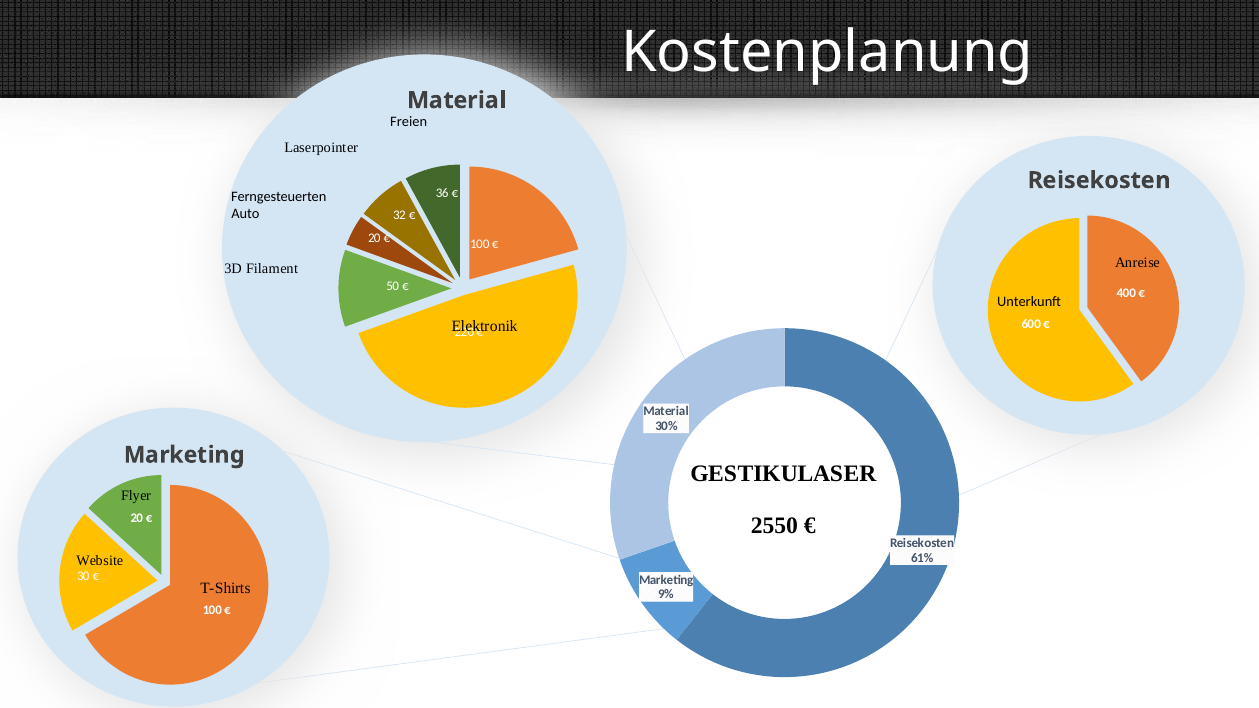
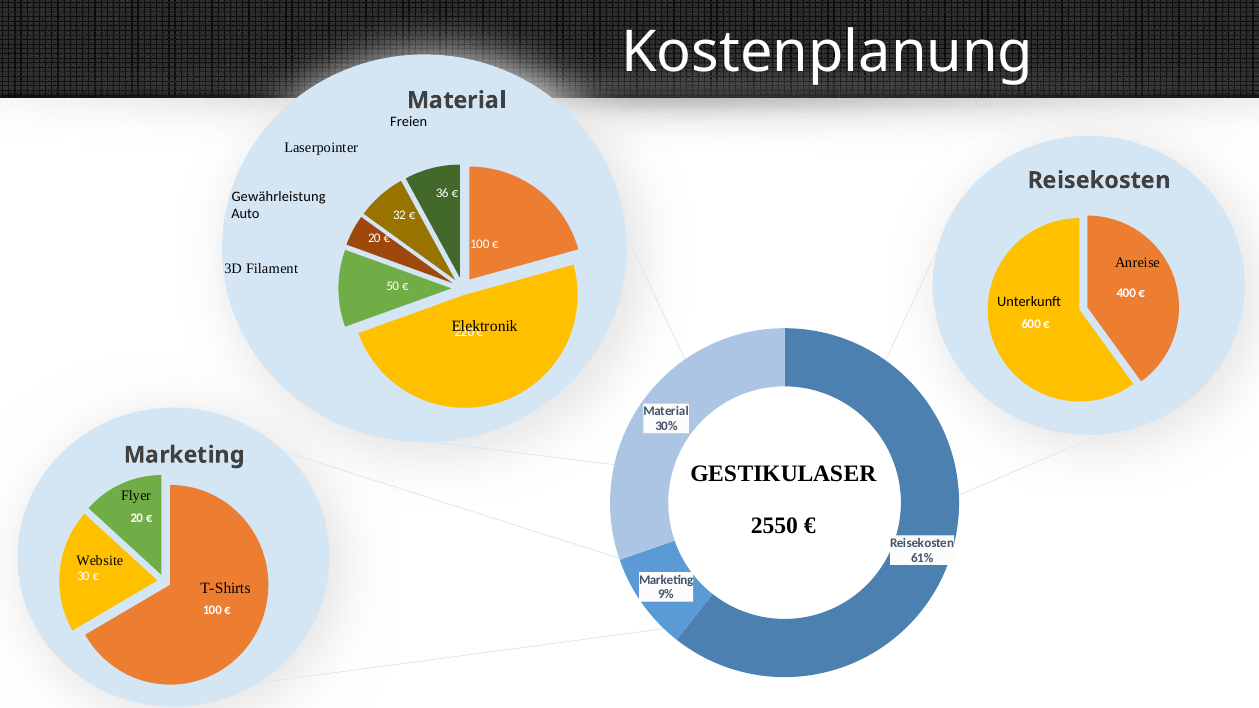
Ferngesteuerten: Ferngesteuerten -> Gewährleistung
